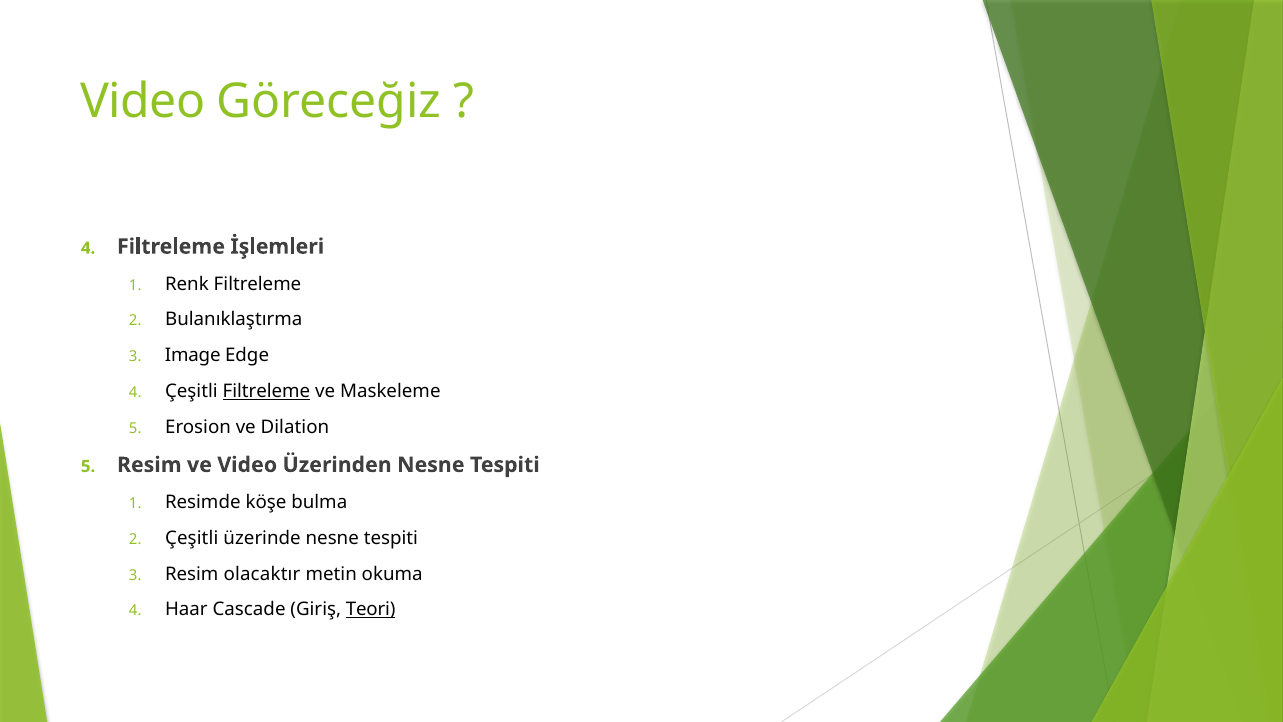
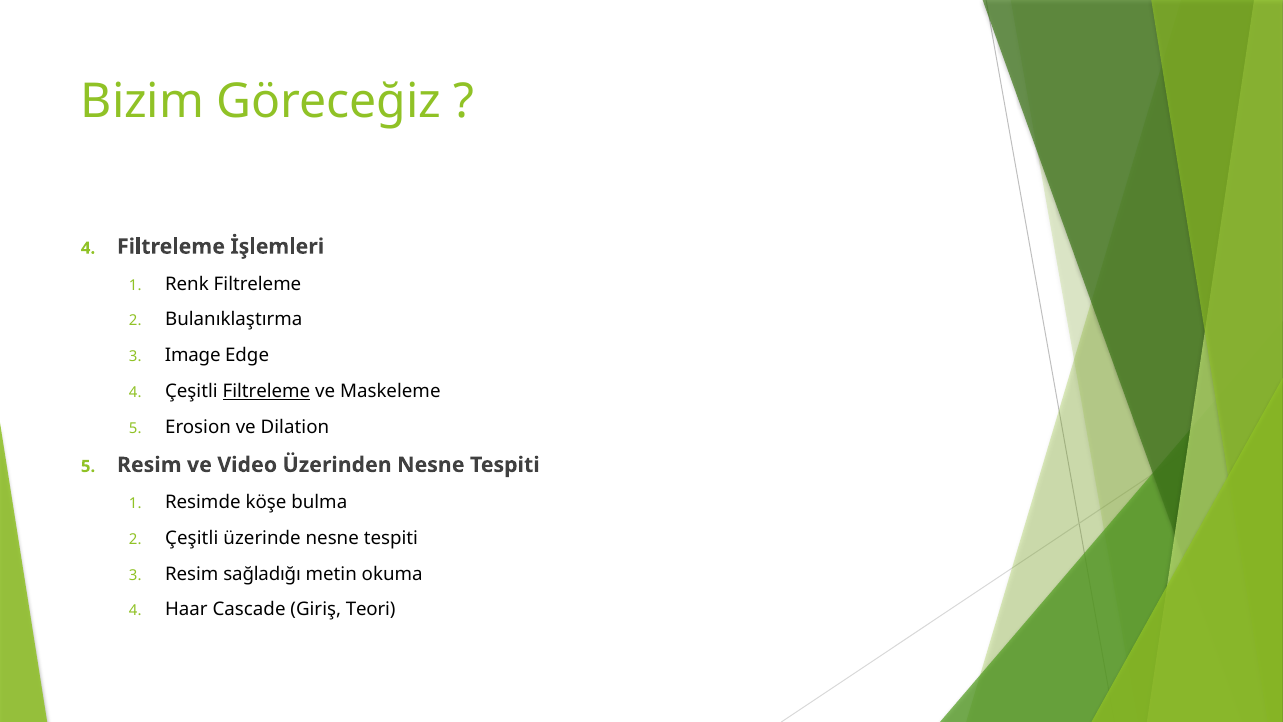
Video at (143, 101): Video -> Bizim
olacaktır: olacaktır -> sağladığı
Teori underline: present -> none
